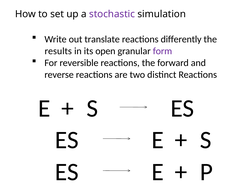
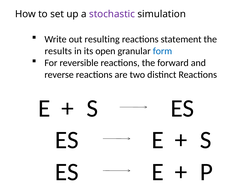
translate: translate -> resulting
differently: differently -> statement
form colour: purple -> blue
